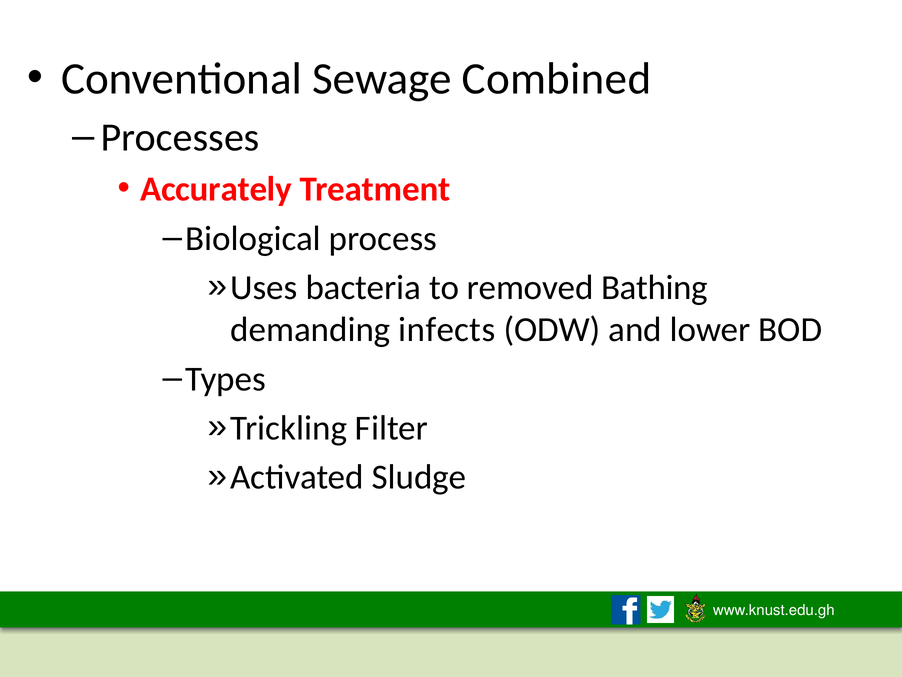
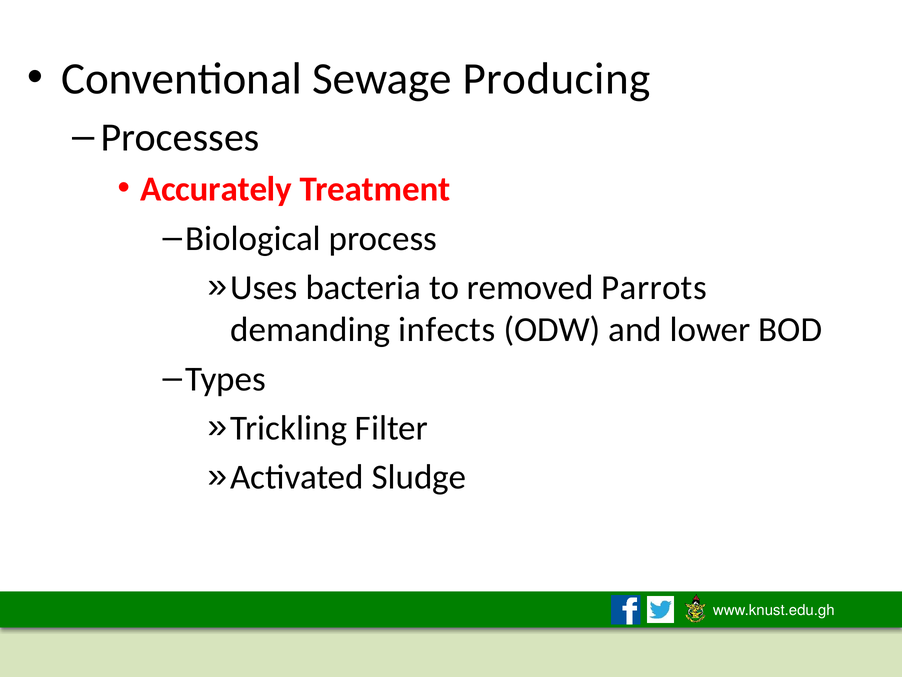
Combined: Combined -> Producing
Bathing: Bathing -> Parrots
